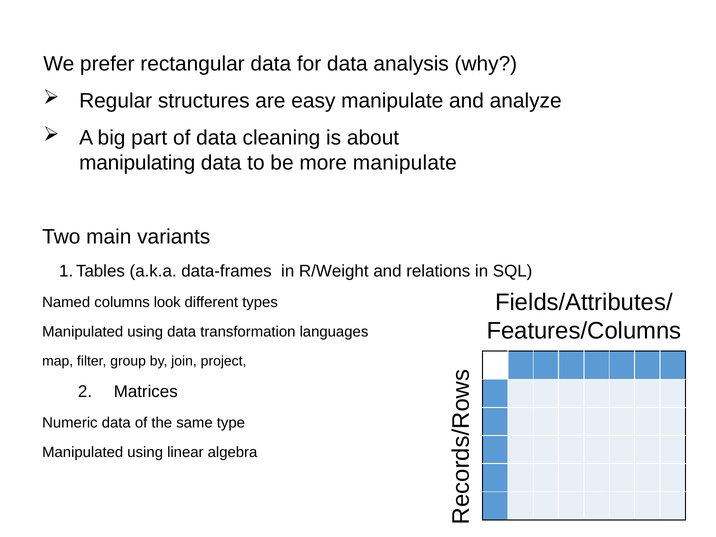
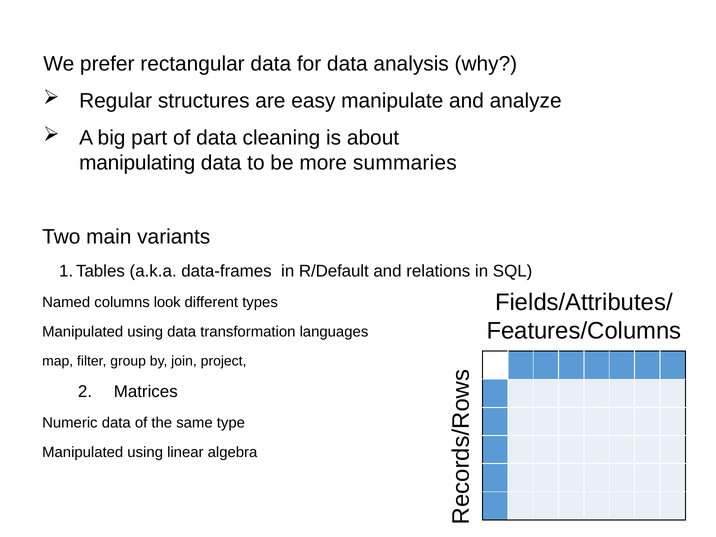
more manipulate: manipulate -> summaries
R/Weight: R/Weight -> R/Default
